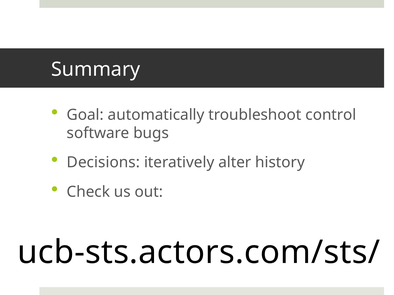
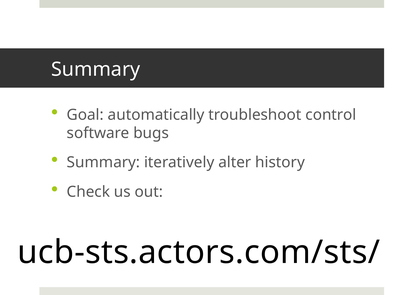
Decisions at (103, 163): Decisions -> Summary
